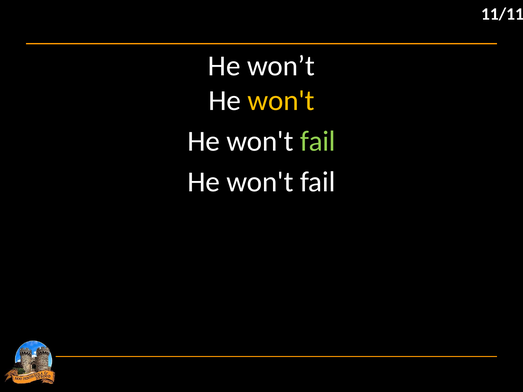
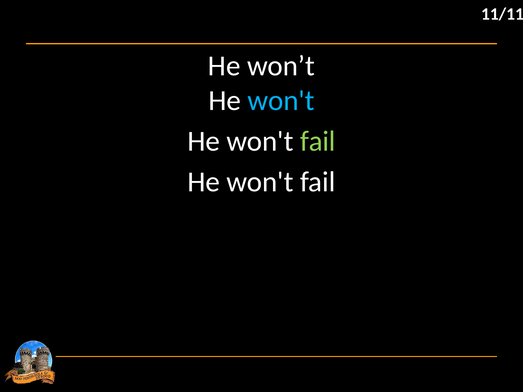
won't at (281, 101) colour: yellow -> light blue
